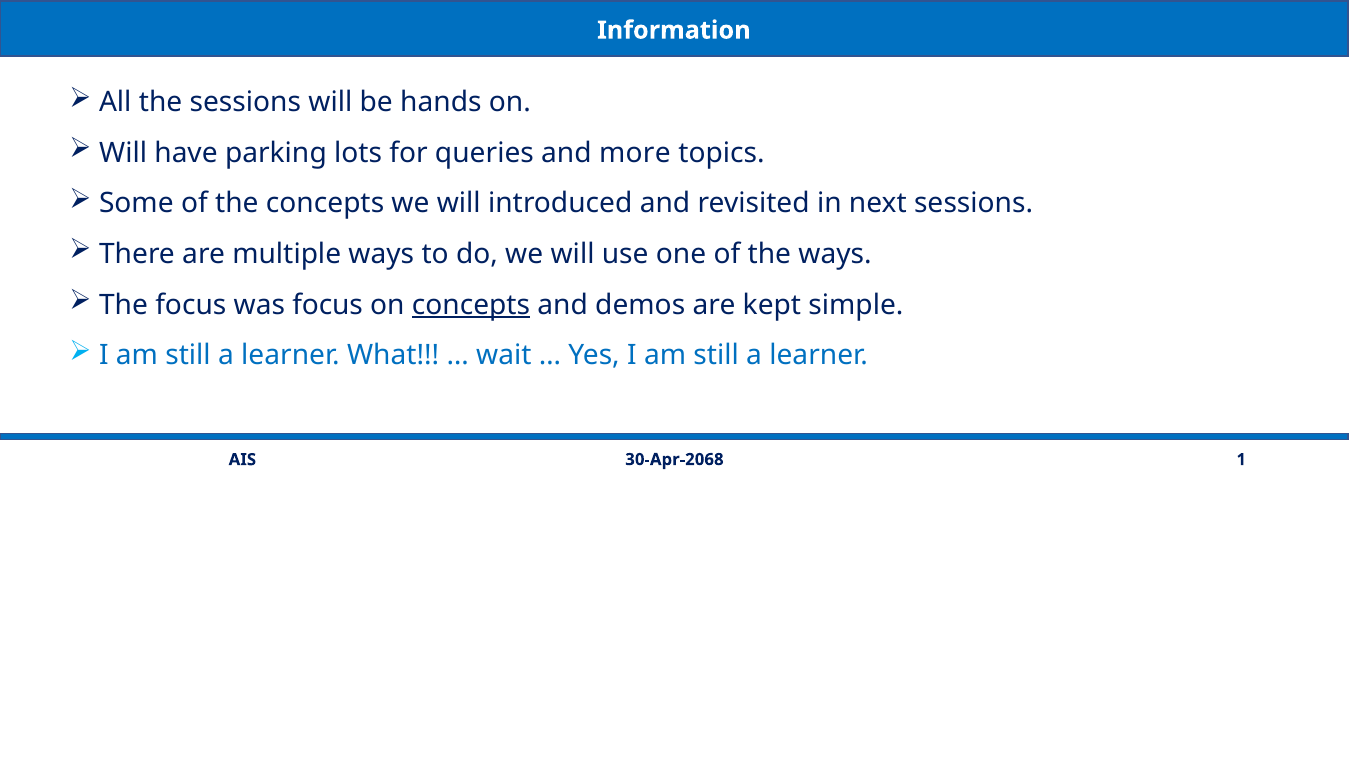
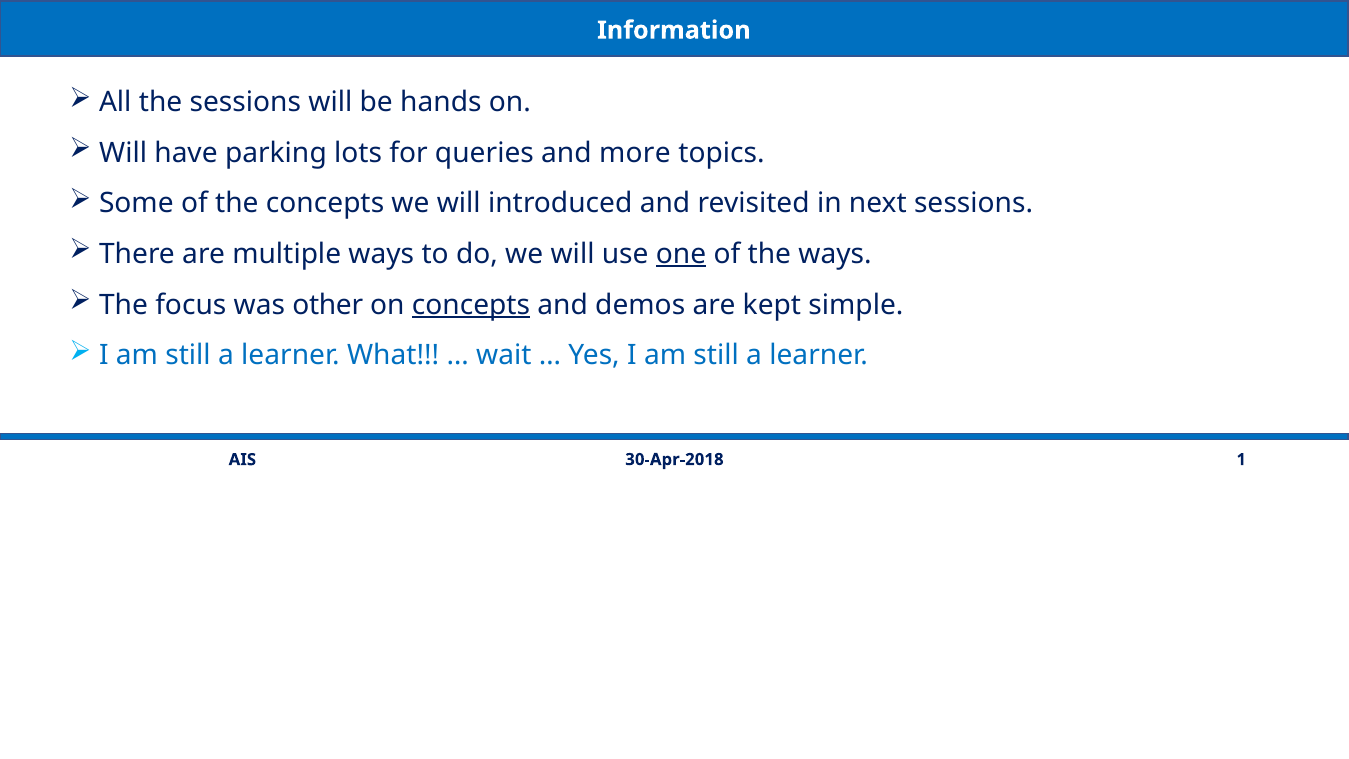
one underline: none -> present
was focus: focus -> other
30-Apr-2068: 30-Apr-2068 -> 30-Apr-2018
